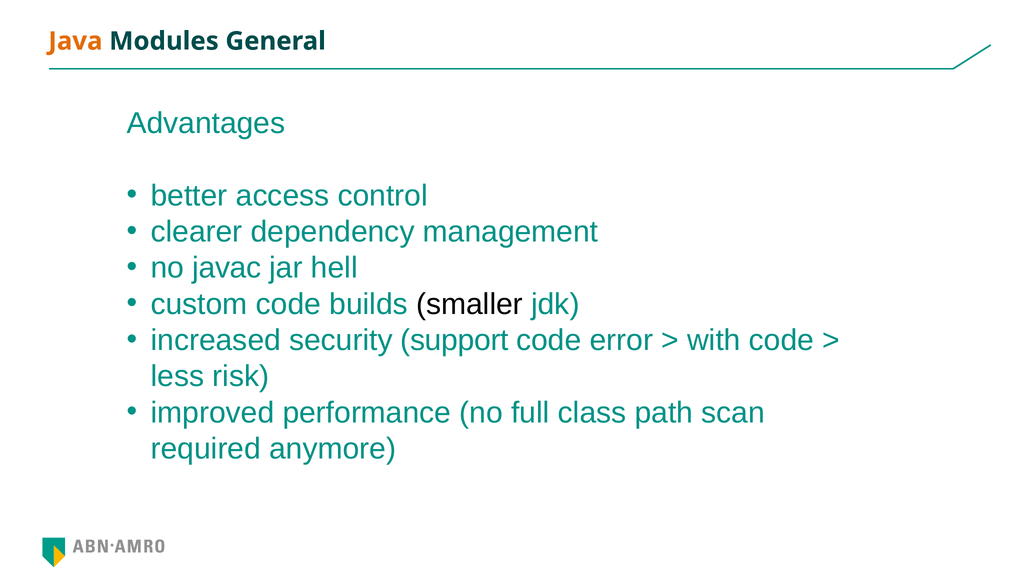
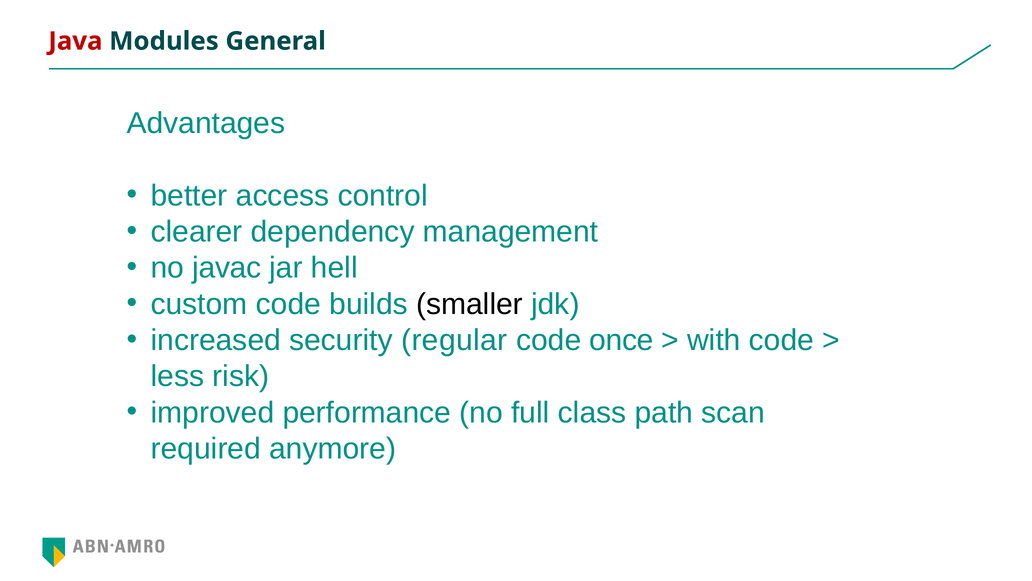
Java colour: orange -> red
support: support -> regular
error: error -> once
